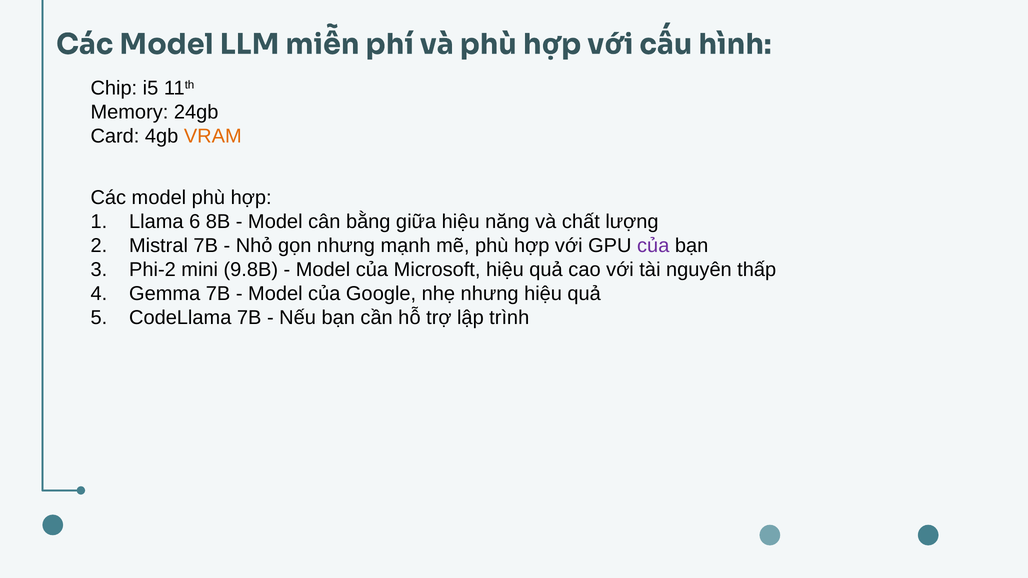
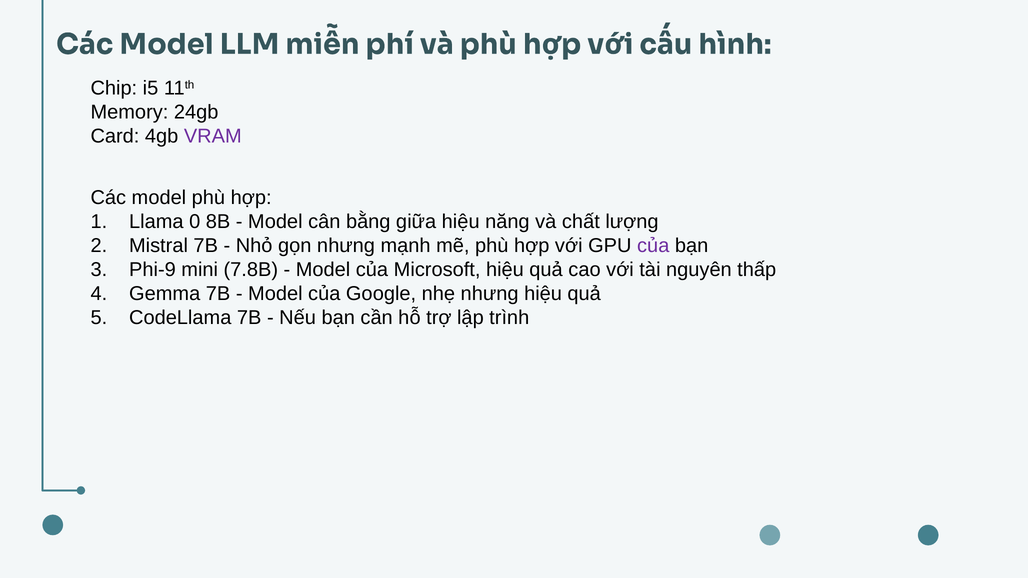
VRAM colour: orange -> purple
6: 6 -> 0
Phi-2: Phi-2 -> Phi-9
9.8B: 9.8B -> 7.8B
